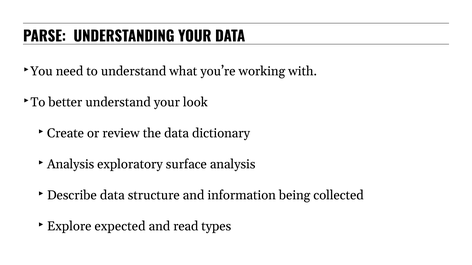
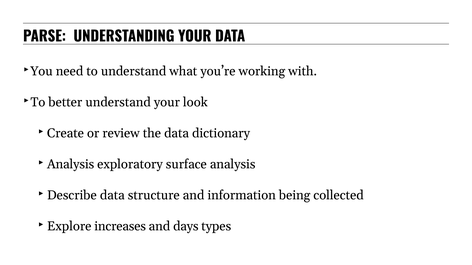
expected: expected -> increases
read: read -> days
